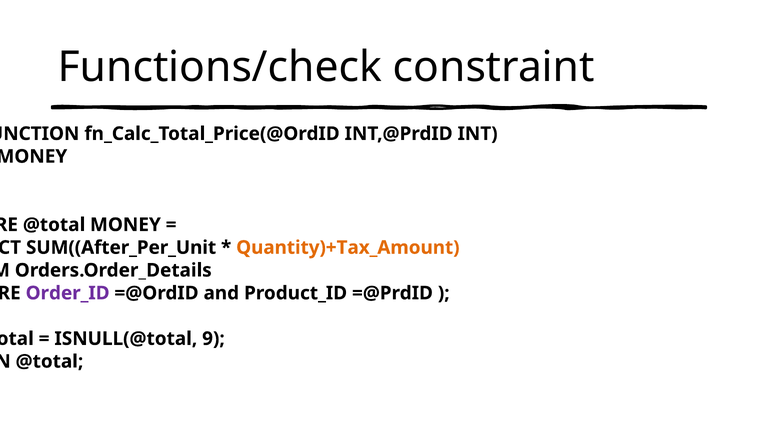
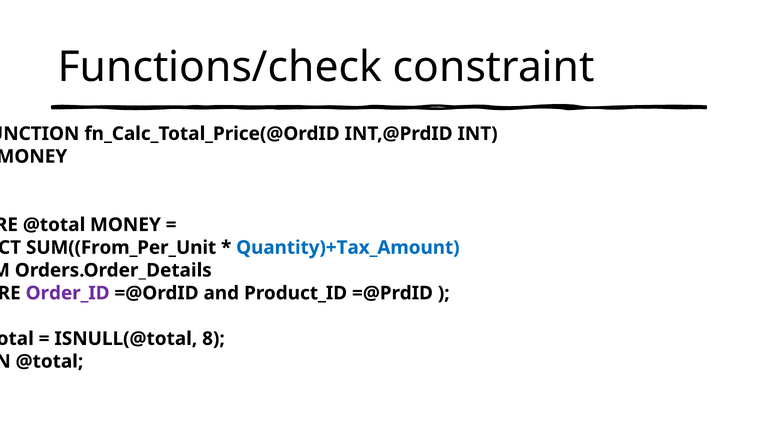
SUM((After_Per_Unit: SUM((After_Per_Unit -> SUM((From_Per_Unit
Quantity)+Tax_Amount colour: orange -> blue
9: 9 -> 8
